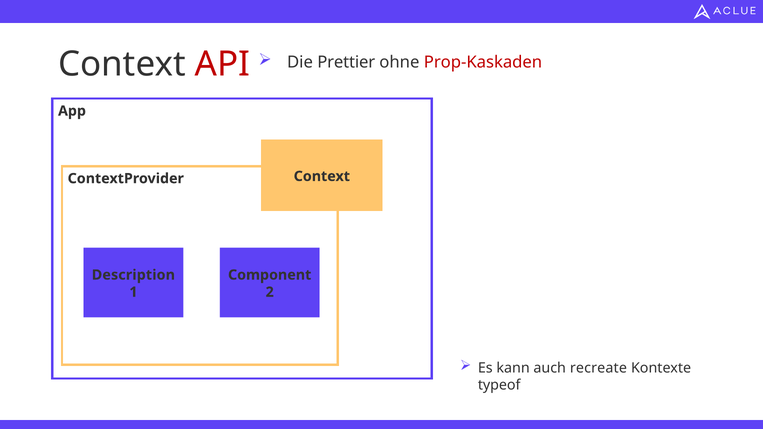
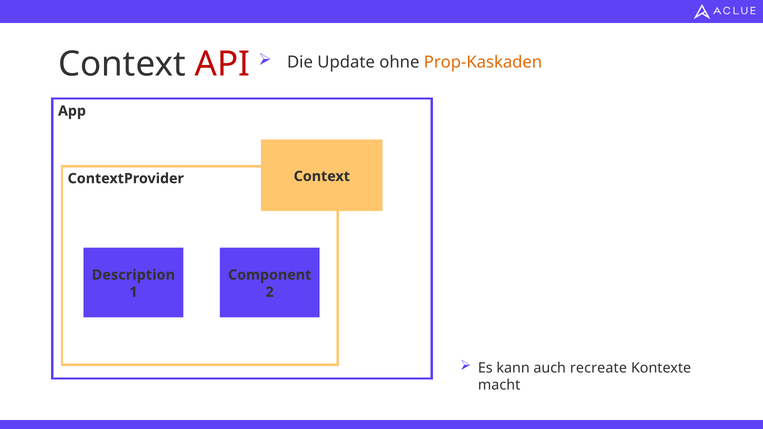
Prettier: Prettier -> Update
Prop-Kaskaden colour: red -> orange
typeof: typeof -> macht
